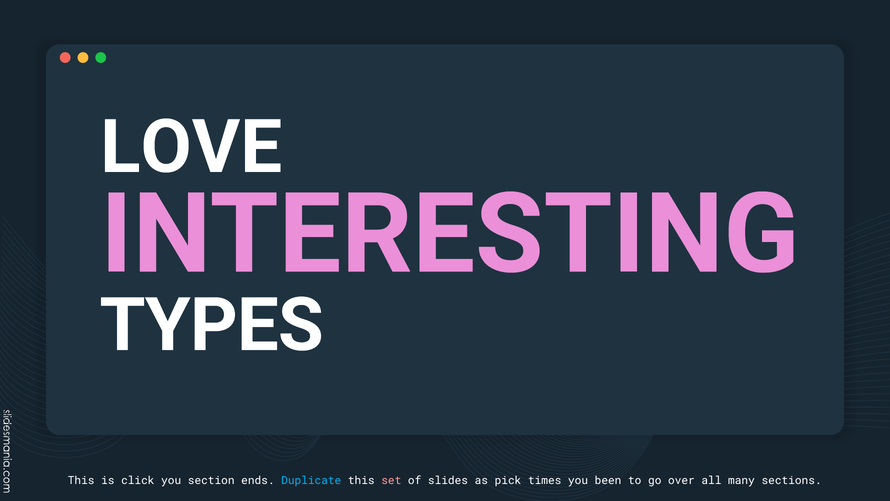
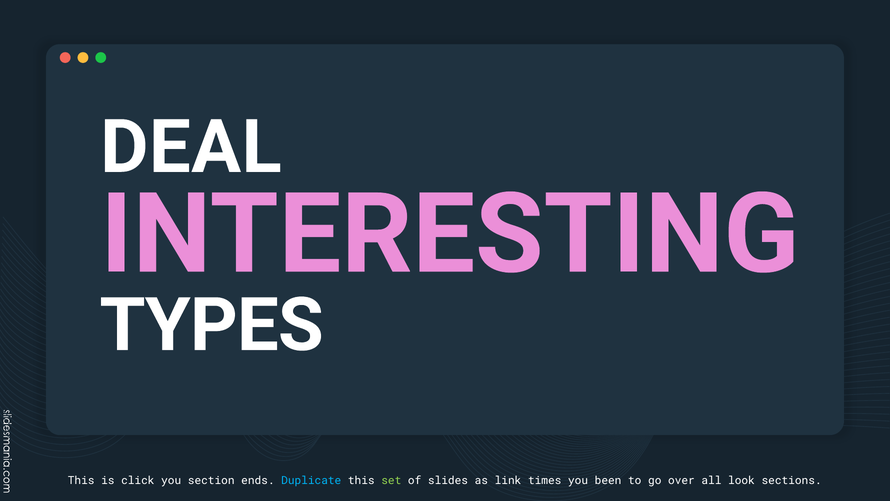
LOVE: LOVE -> DEAL
set colour: pink -> light green
pick: pick -> link
many: many -> look
